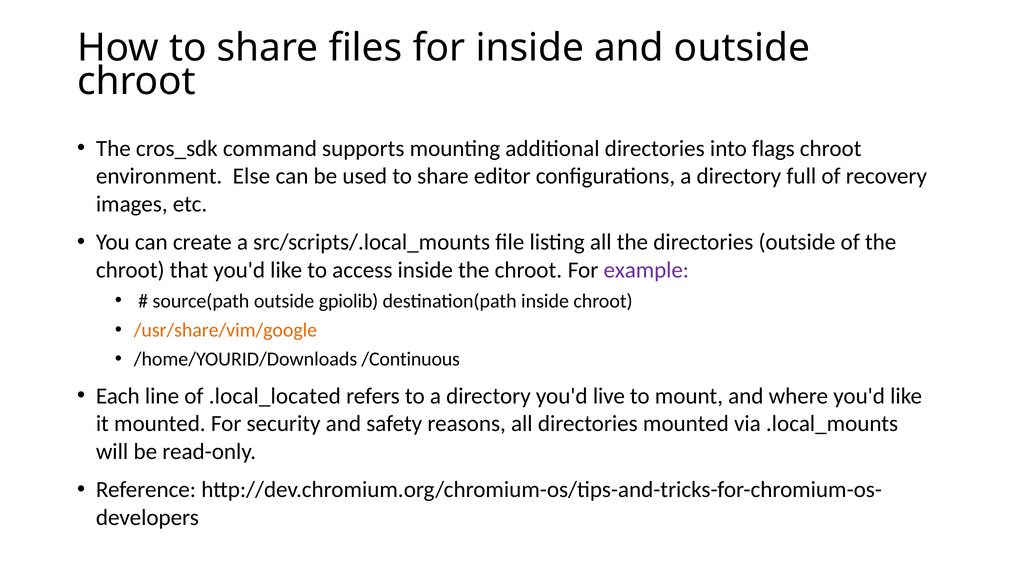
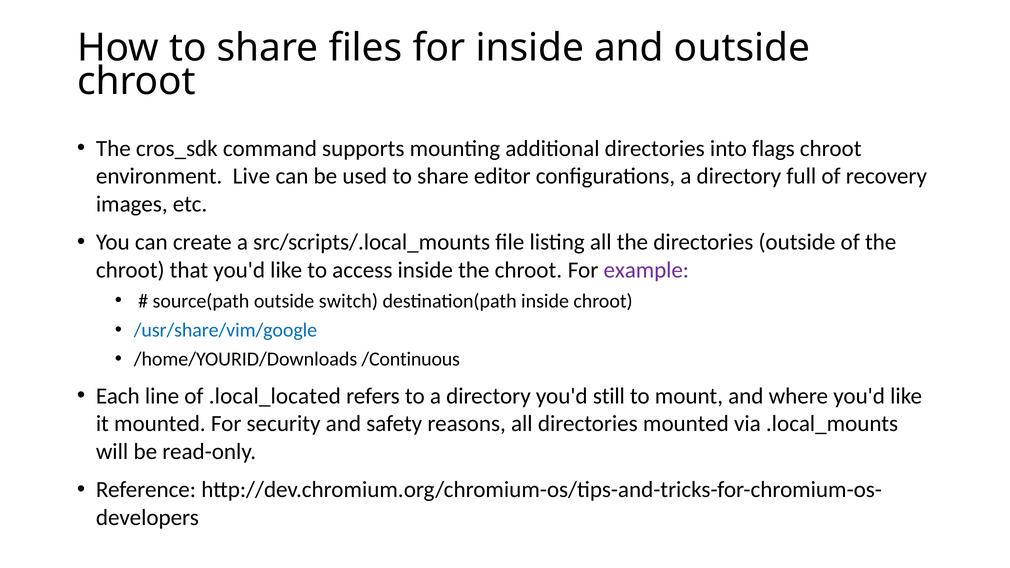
Else: Else -> Live
gpiolib: gpiolib -> switch
/usr/share/vim/google colour: orange -> blue
live: live -> still
